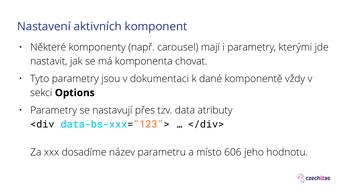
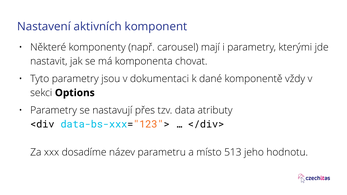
606: 606 -> 513
